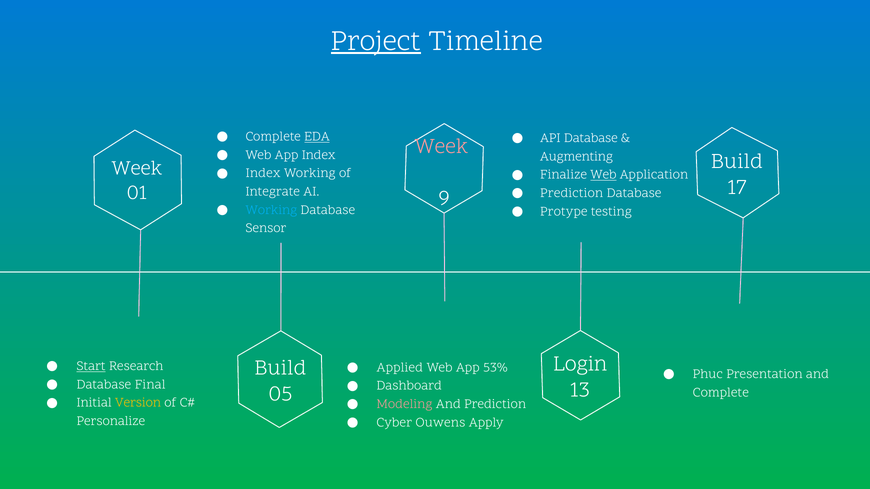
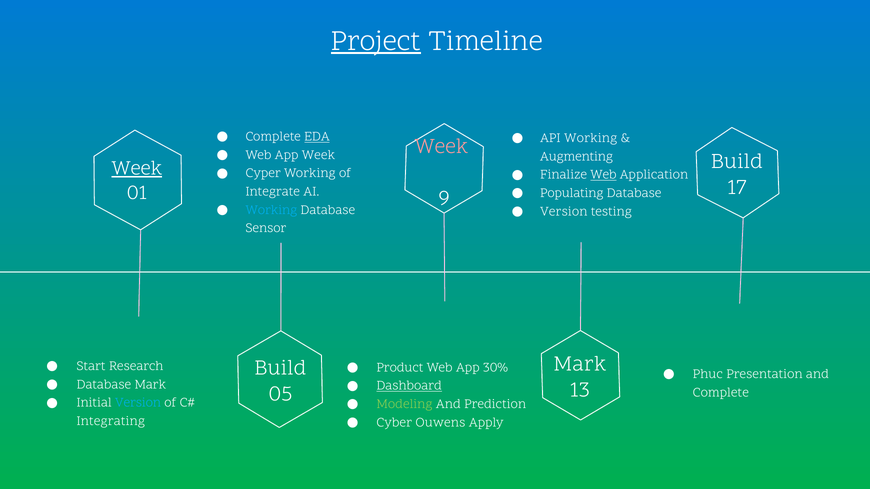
API Database: Database -> Working
App Index: Index -> Week
Week at (137, 168) underline: none -> present
Index at (263, 173): Index -> Cyper
Prediction at (572, 193): Prediction -> Populating
Protype at (564, 211): Protype -> Version
Login at (580, 364): Login -> Mark
Start underline: present -> none
Applied: Applied -> Product
53%: 53% -> 30%
Database Final: Final -> Mark
Dashboard underline: none -> present
Version at (138, 403) colour: yellow -> light blue
Modeling colour: pink -> light green
Personalize: Personalize -> Integrating
